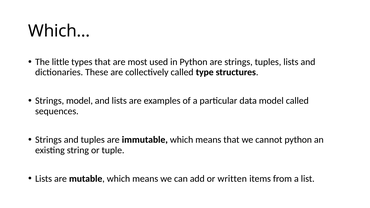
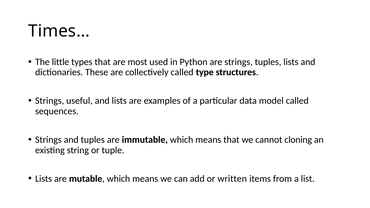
Which…: Which… -> Times…
Strings model: model -> useful
cannot python: python -> cloning
